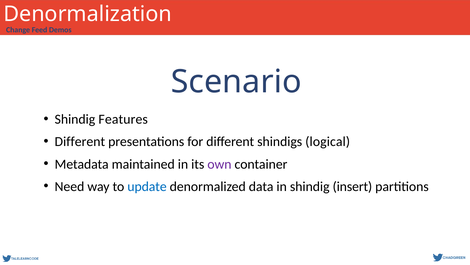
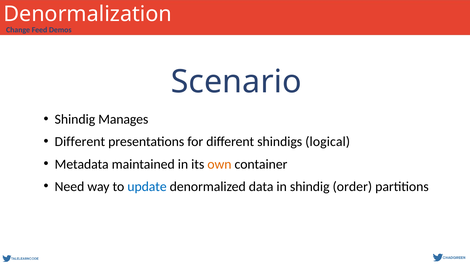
Features: Features -> Manages
own colour: purple -> orange
insert: insert -> order
